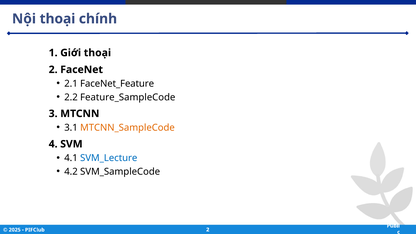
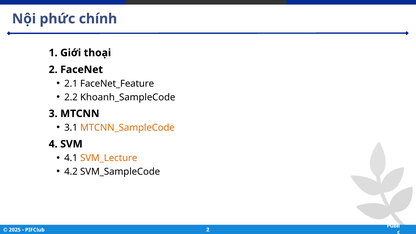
Nội thoại: thoại -> phức
Feature_SampleCode: Feature_SampleCode -> Khoanh_SampleCode
SVM_Lecture colour: blue -> orange
